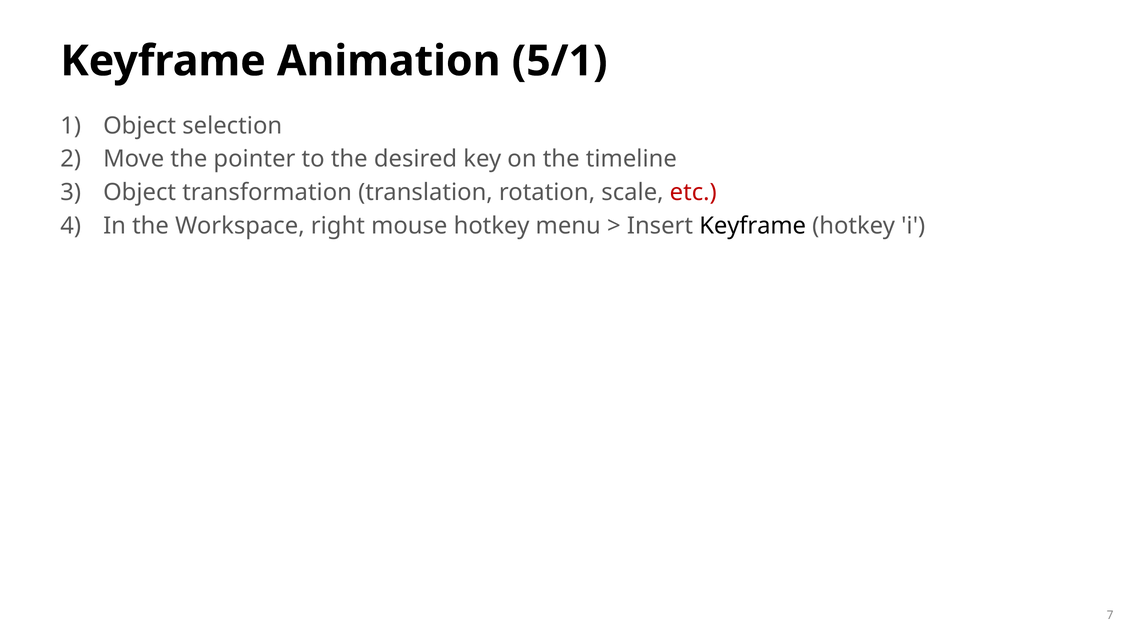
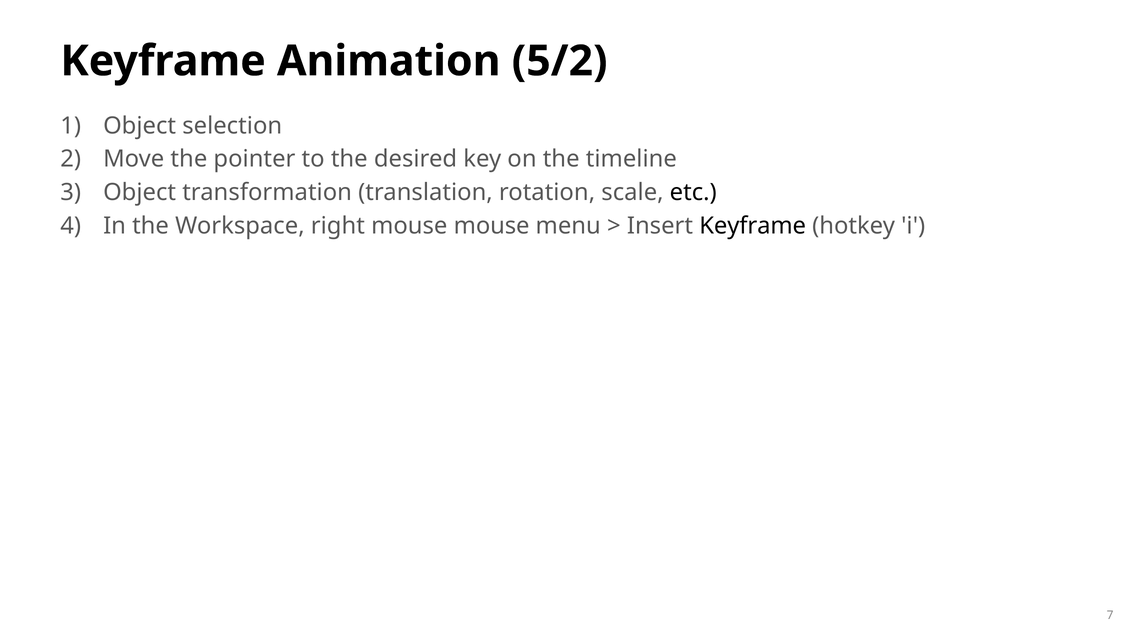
5/1: 5/1 -> 5/2
etc colour: red -> black
mouse hotkey: hotkey -> mouse
